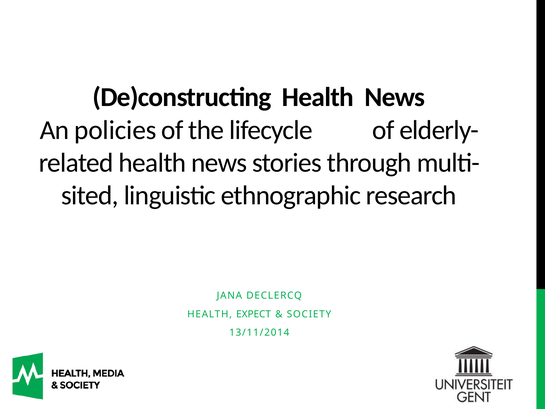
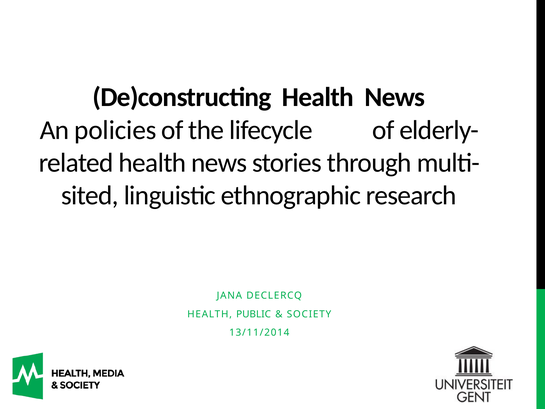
EXPECT: EXPECT -> PUBLIC
